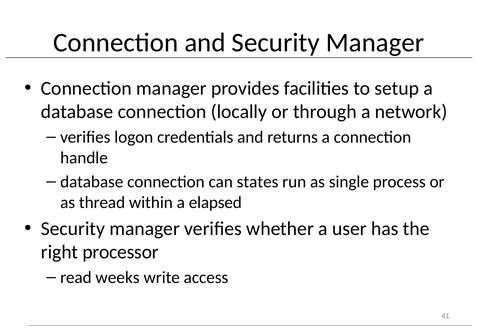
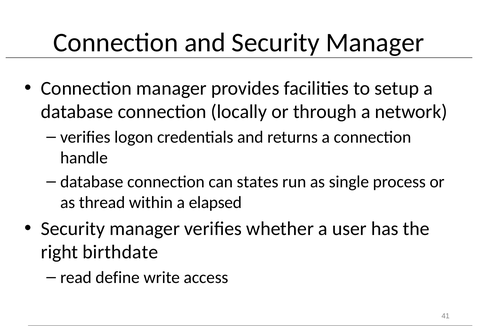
processor: processor -> birthdate
weeks: weeks -> define
